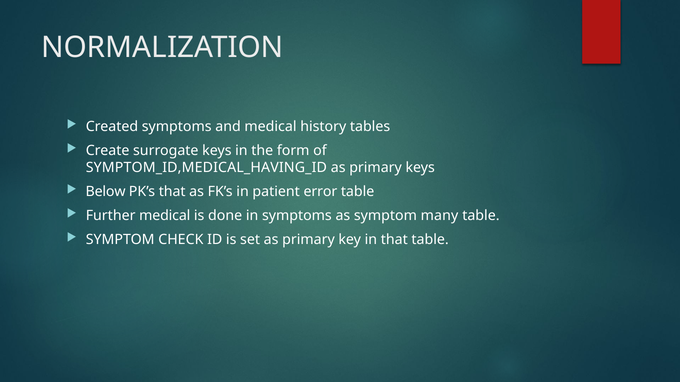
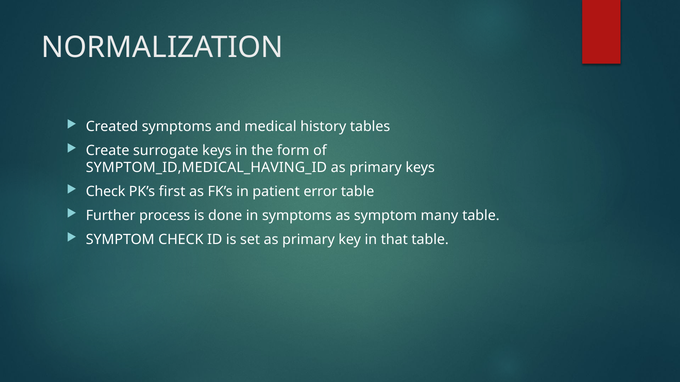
Below at (106, 192): Below -> Check
PK’s that: that -> first
Further medical: medical -> process
